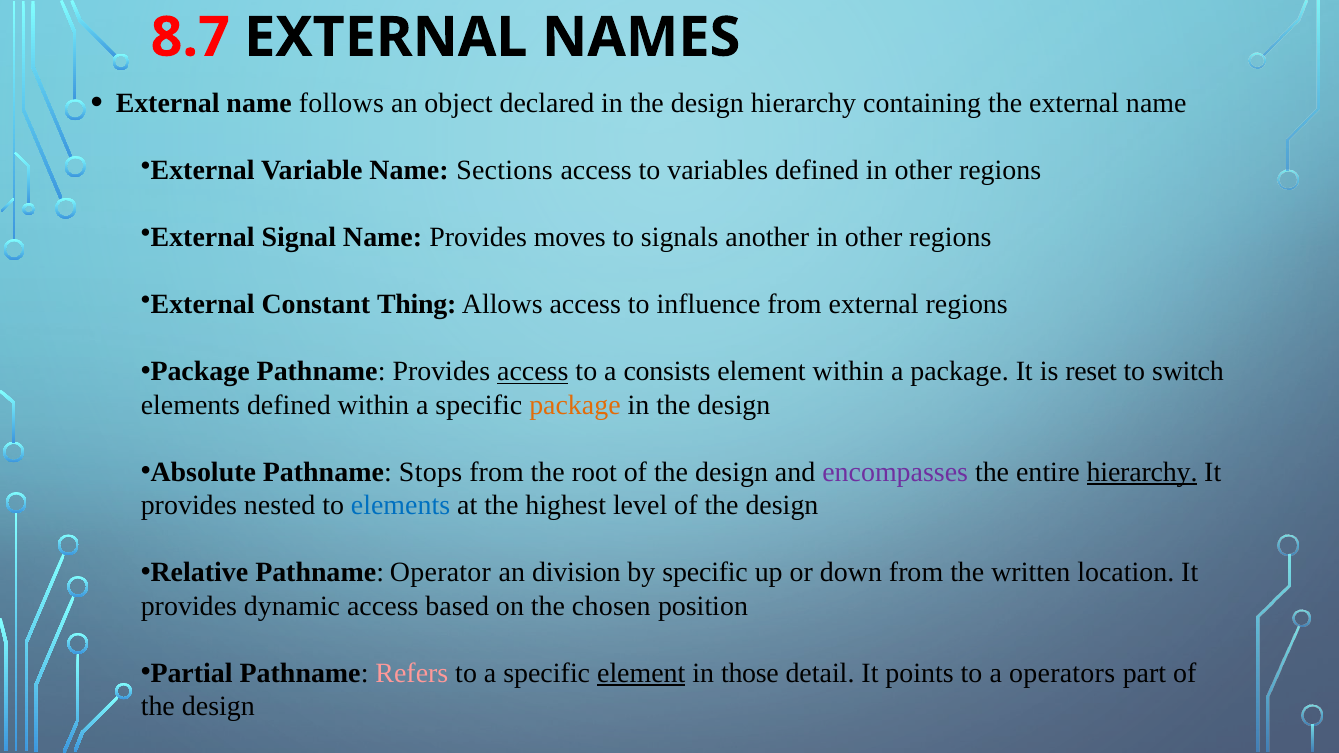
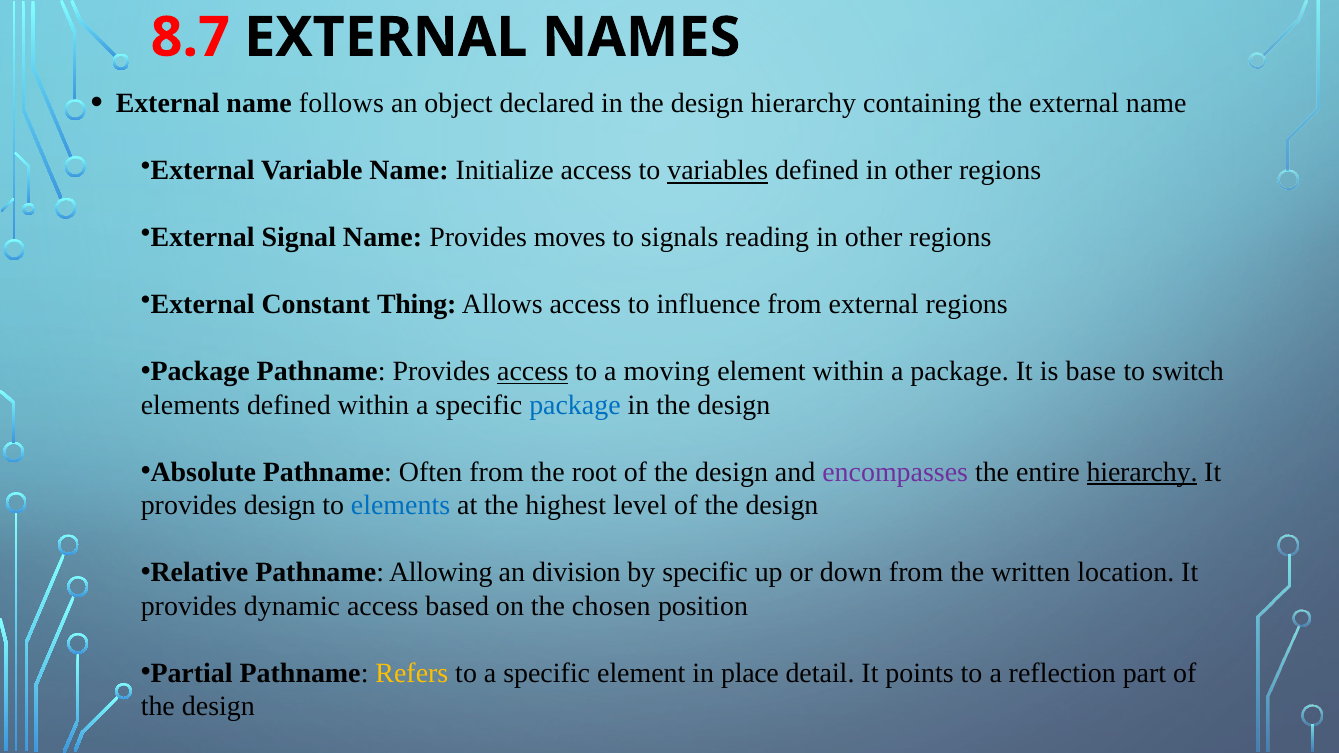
Sections: Sections -> Initialize
variables underline: none -> present
another: another -> reading
consists: consists -> moving
reset: reset -> base
package at (575, 405) colour: orange -> blue
Stops: Stops -> Often
provides nested: nested -> design
Operator: Operator -> Allowing
Refers colour: pink -> yellow
element at (641, 673) underline: present -> none
those: those -> place
operators: operators -> reflection
